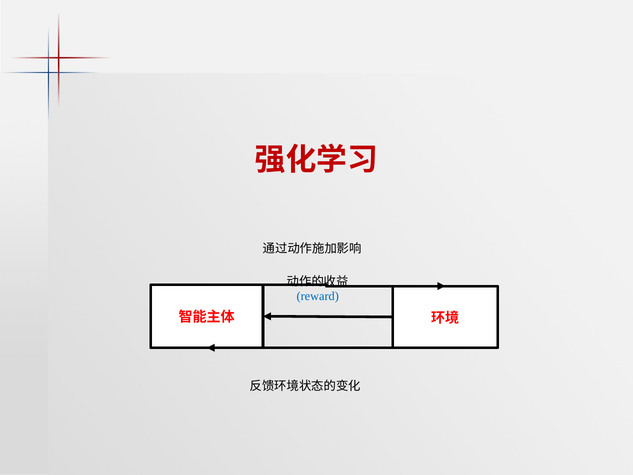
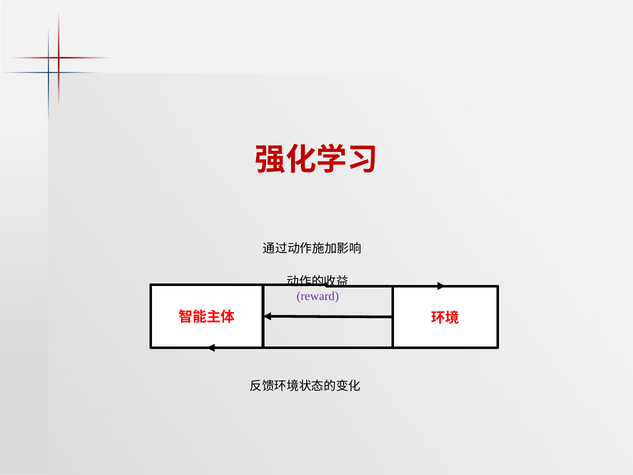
reward colour: blue -> purple
